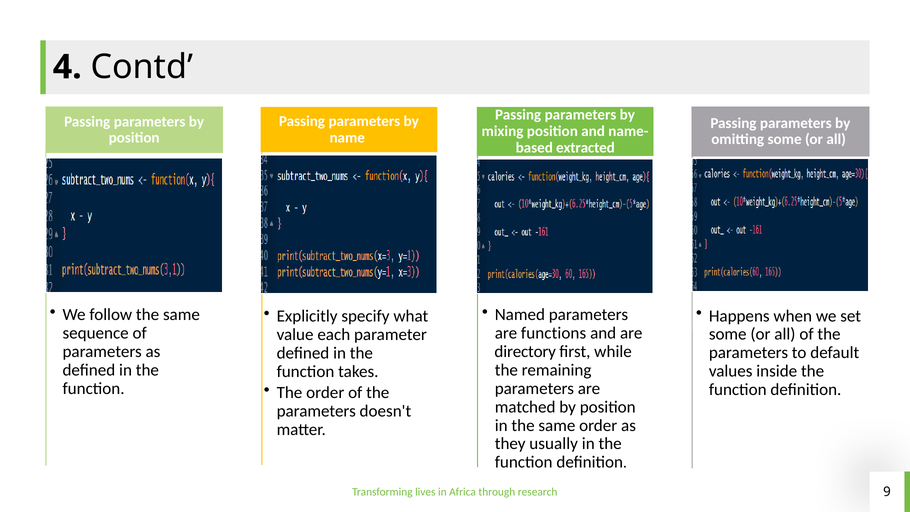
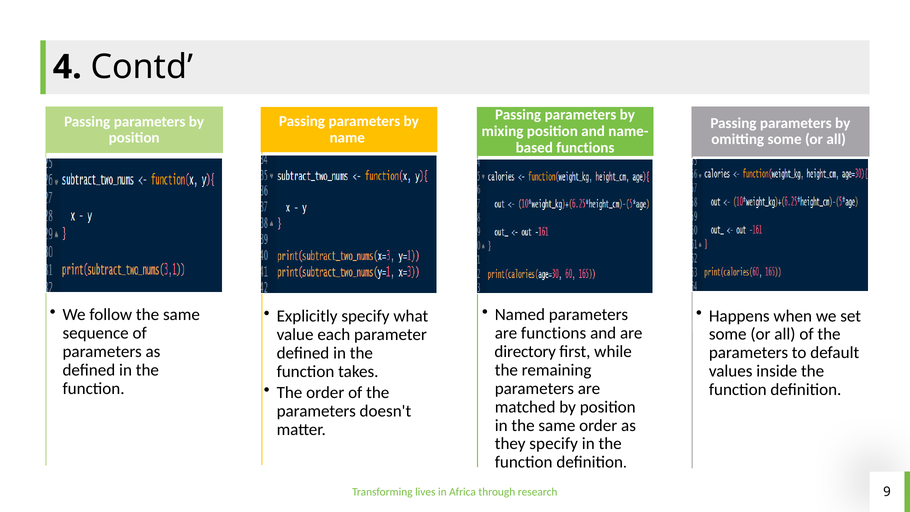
extracted at (585, 148): extracted -> functions
they usually: usually -> specify
